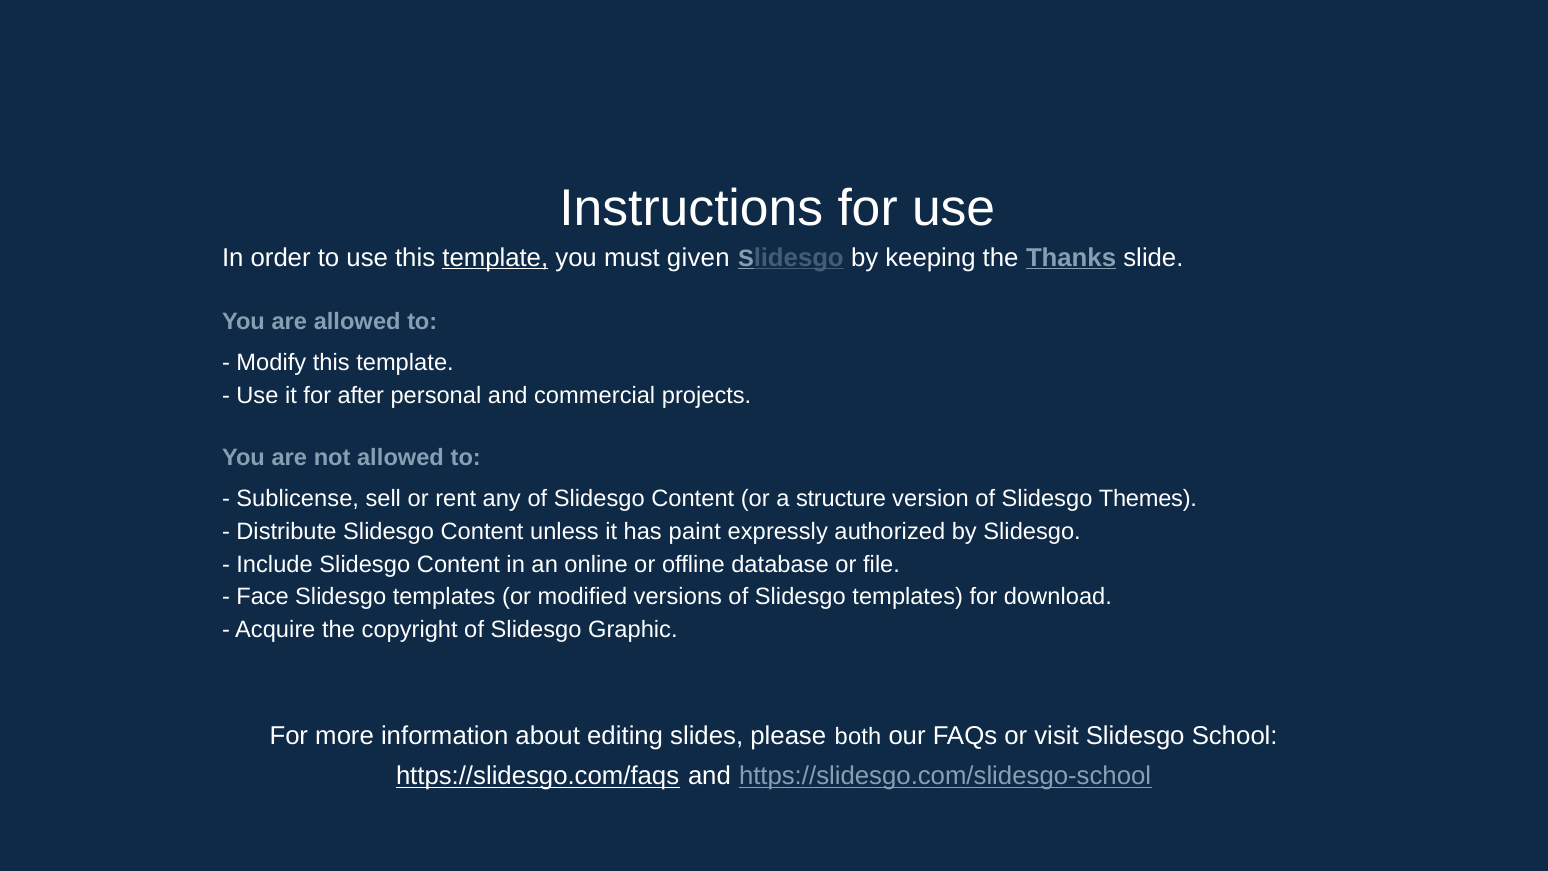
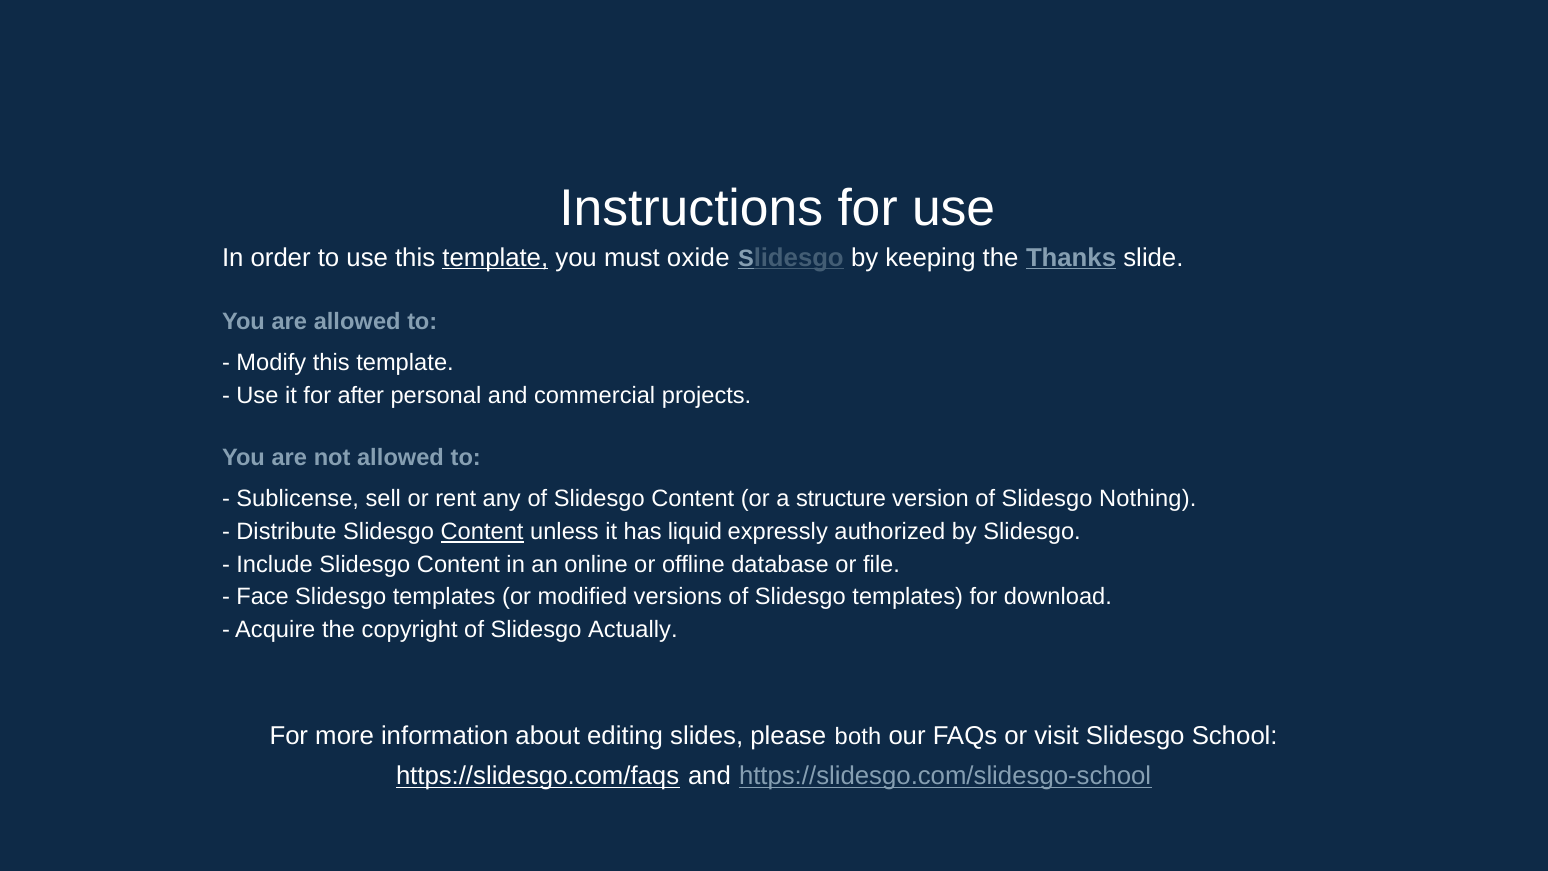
given: given -> oxide
Themes: Themes -> Nothing
Content at (482, 532) underline: none -> present
paint: paint -> liquid
Graphic: Graphic -> Actually
